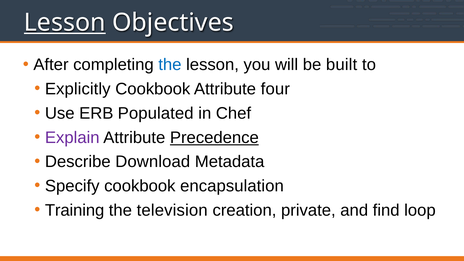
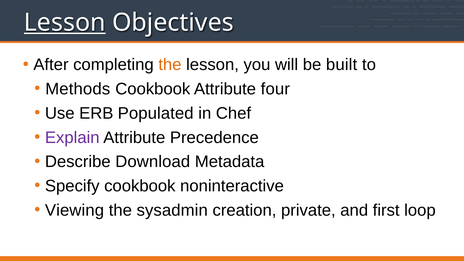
the at (170, 65) colour: blue -> orange
Explicitly: Explicitly -> Methods
Precedence underline: present -> none
encapsulation: encapsulation -> noninteractive
Training: Training -> Viewing
television: television -> sysadmin
find: find -> first
